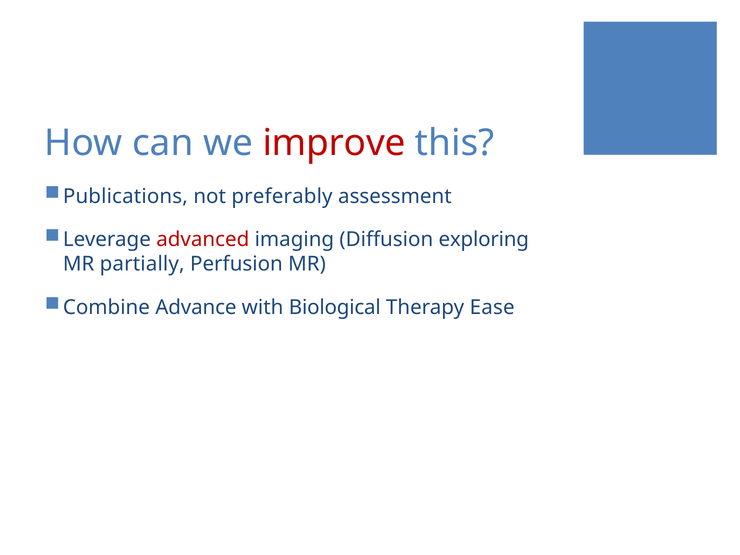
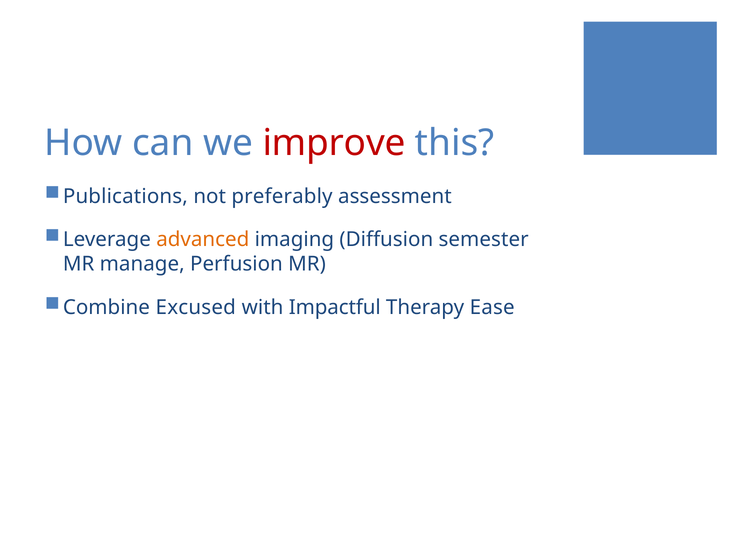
advanced colour: red -> orange
exploring: exploring -> semester
partially: partially -> manage
Advance: Advance -> Excused
Biological: Biological -> Impactful
